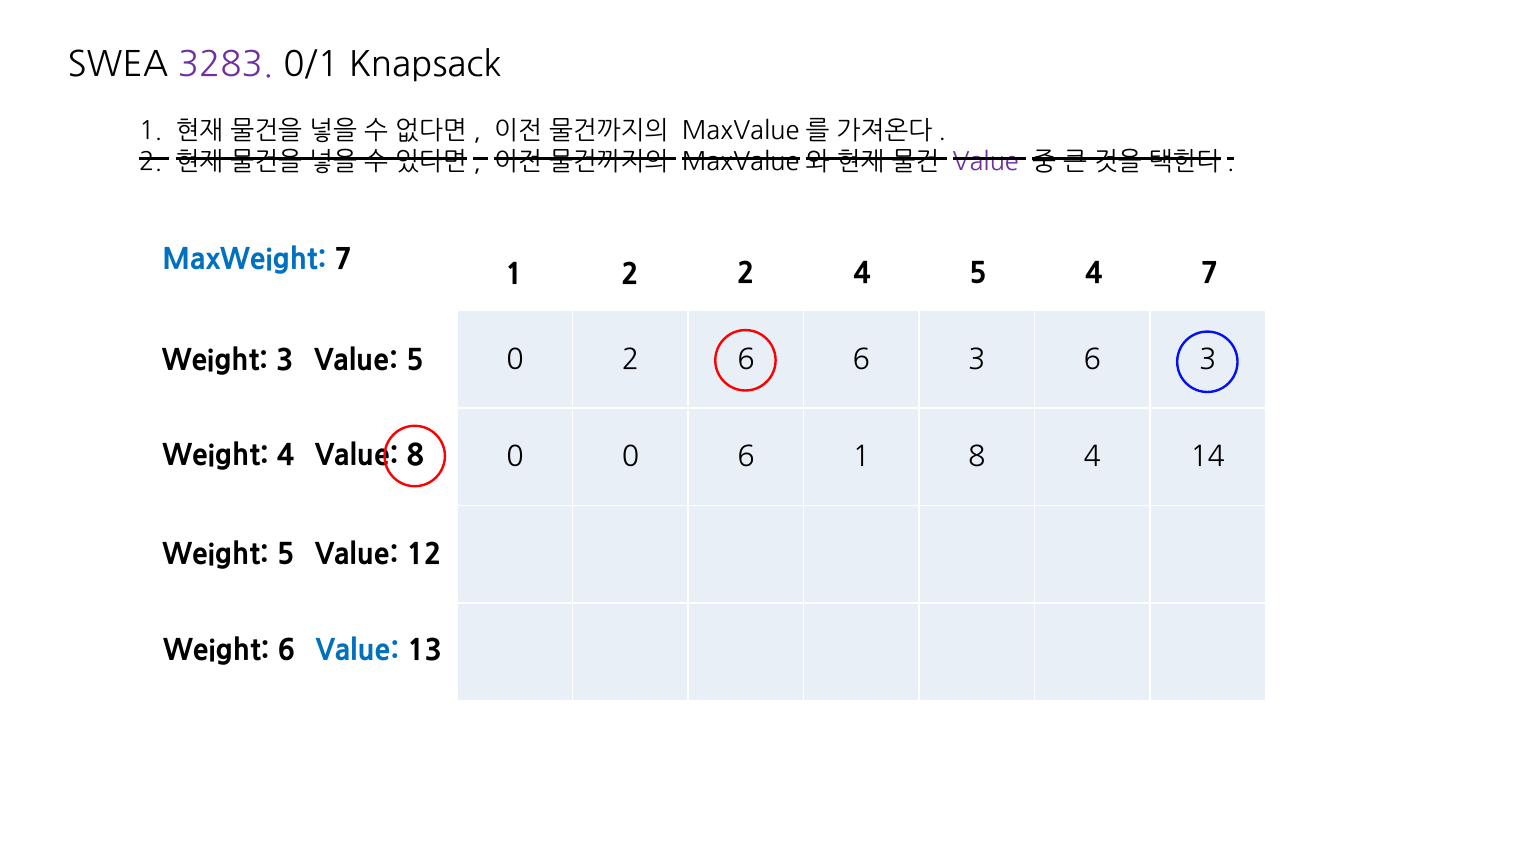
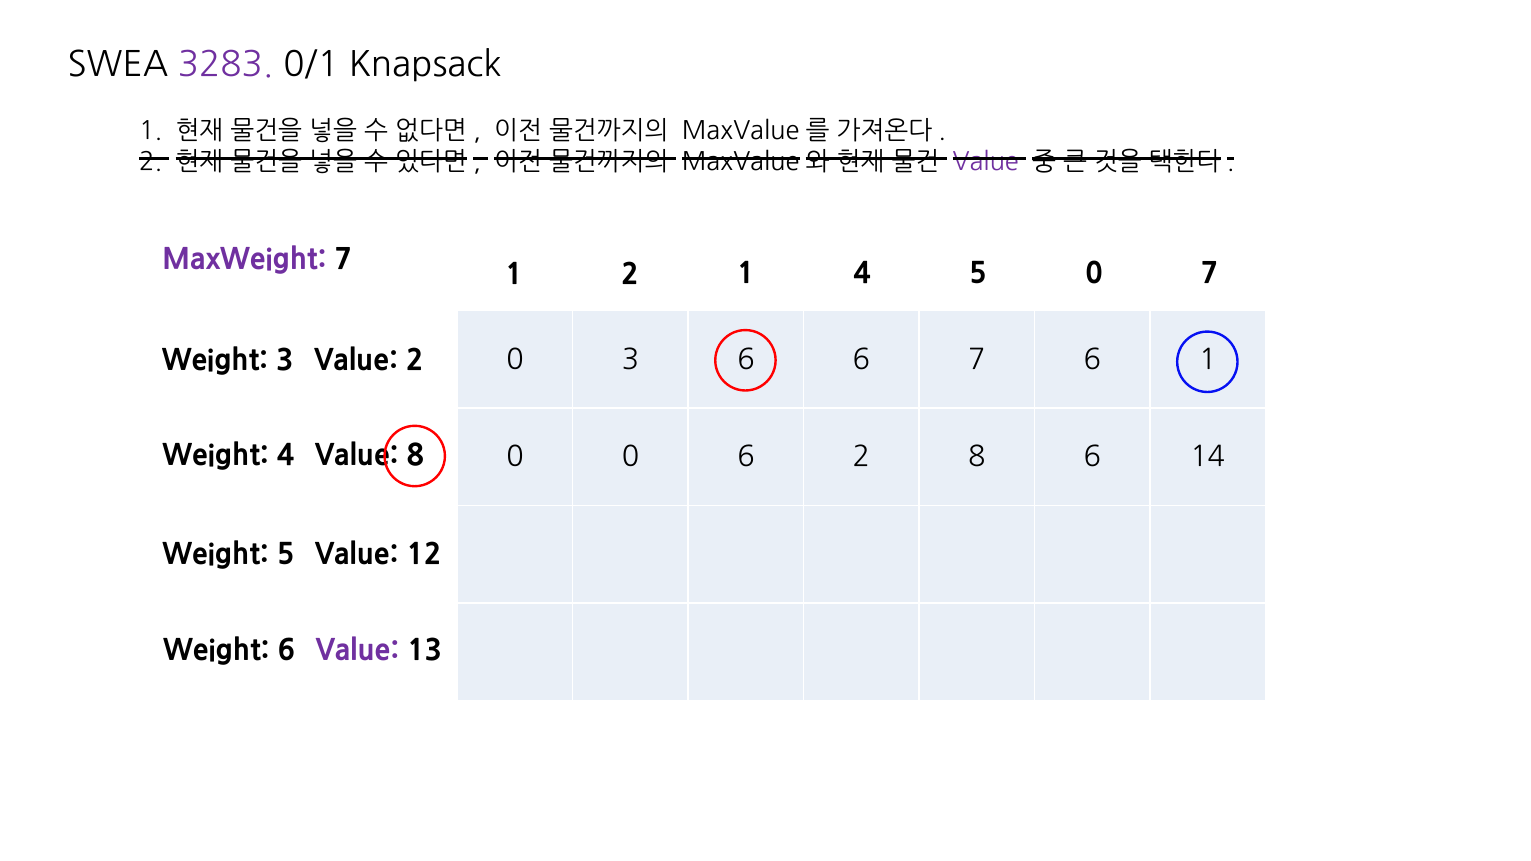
MaxWeight colour: blue -> purple
2 2: 2 -> 1
5 4: 4 -> 0
0 2: 2 -> 3
6 6 3: 3 -> 7
3 at (1208, 360): 3 -> 1
Value 5: 5 -> 2
6 1: 1 -> 2
8 4: 4 -> 6
Value at (358, 651) colour: blue -> purple
